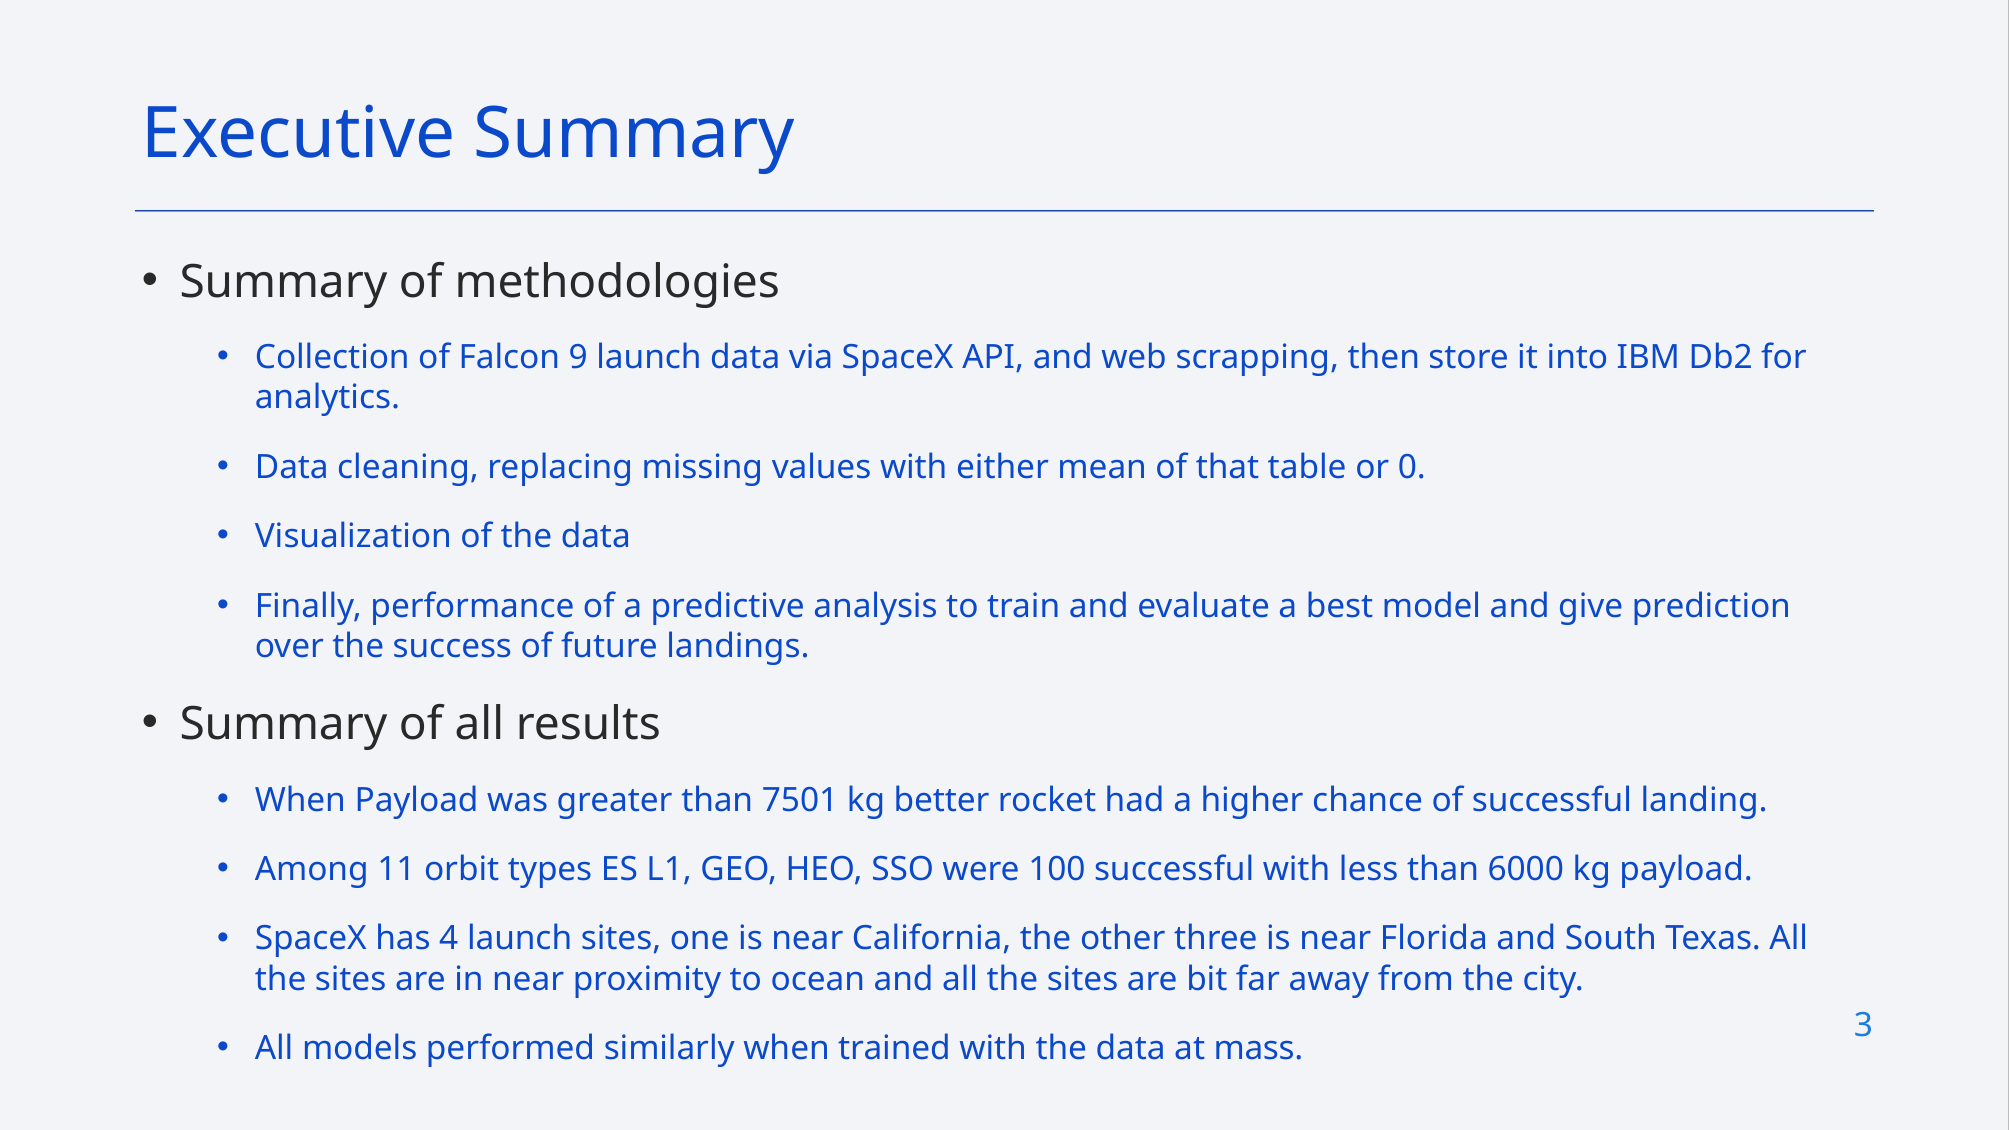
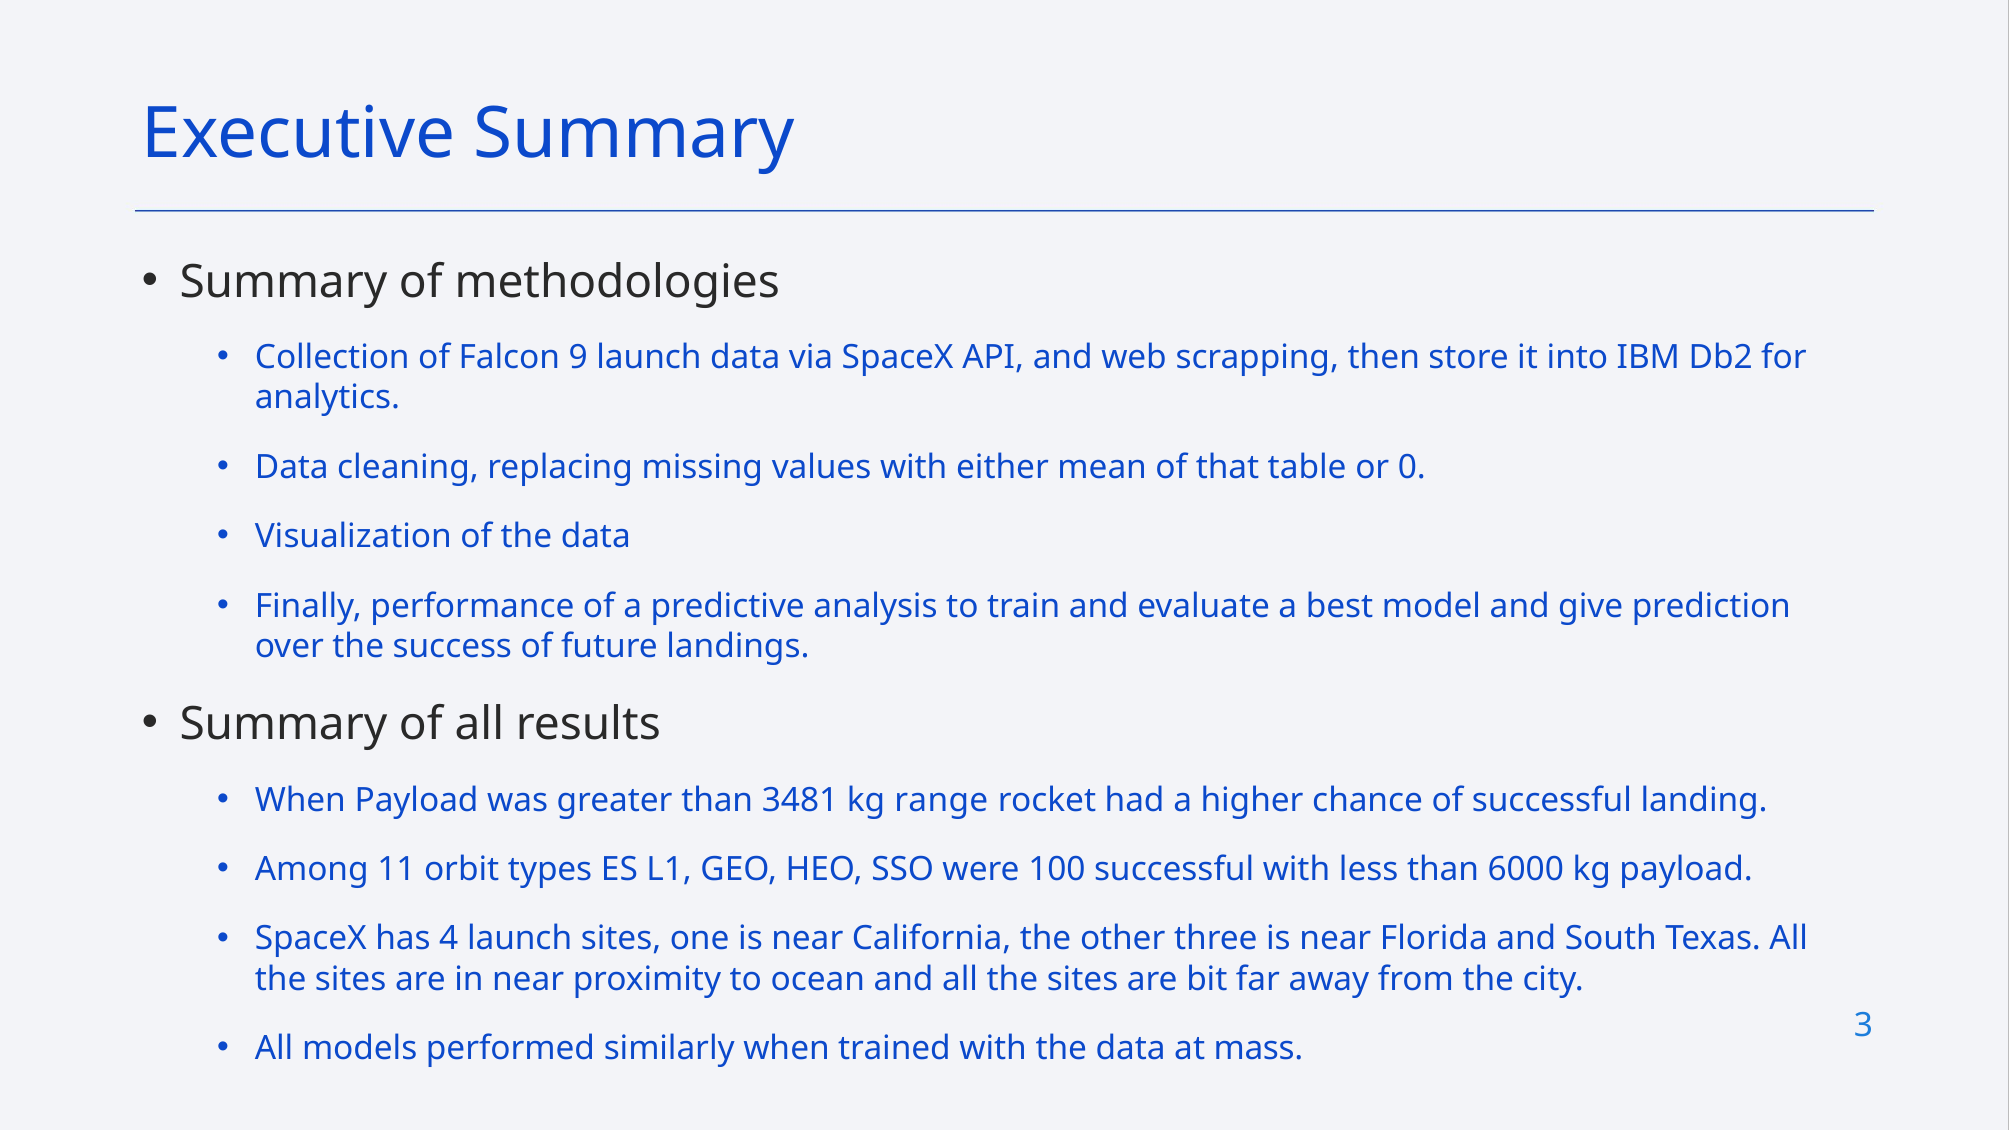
7501: 7501 -> 3481
better: better -> range
